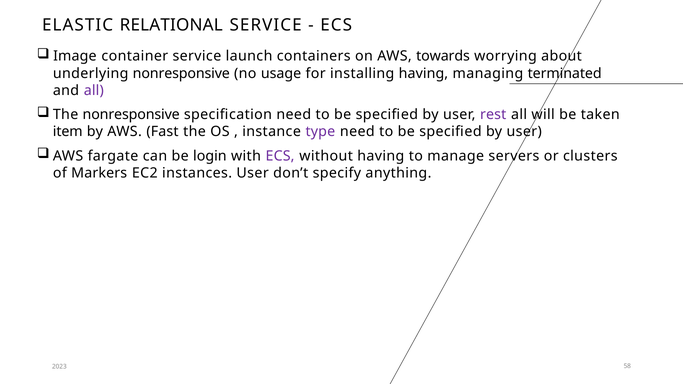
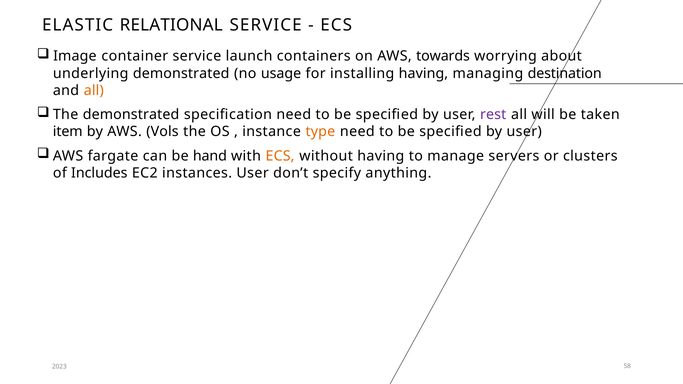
underlying nonresponsive: nonresponsive -> demonstrated
terminated: terminated -> destination
all at (94, 91) colour: purple -> orange
The nonresponsive: nonresponsive -> demonstrated
Fast: Fast -> Vols
type colour: purple -> orange
login: login -> hand
ECS at (280, 156) colour: purple -> orange
Markers: Markers -> Includes
